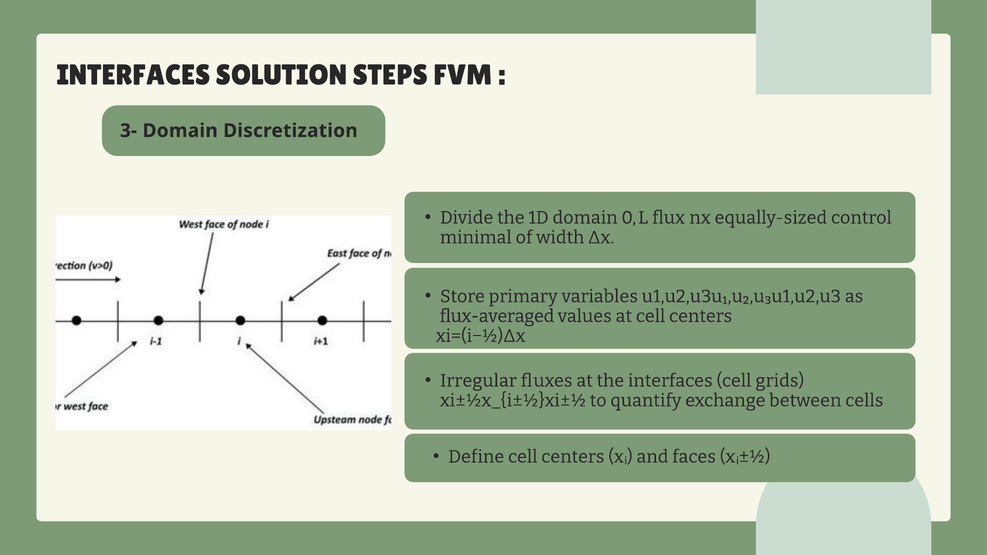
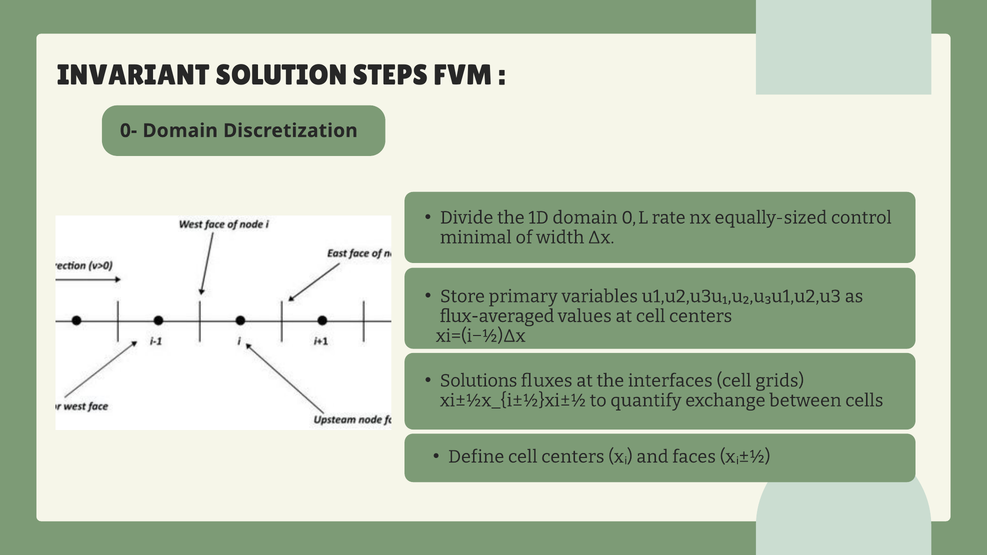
INTERFACES at (134, 75): INTERFACES -> INVARIANT
3-: 3- -> 0-
flux: flux -> rate
Irregular: Irregular -> Solutions
